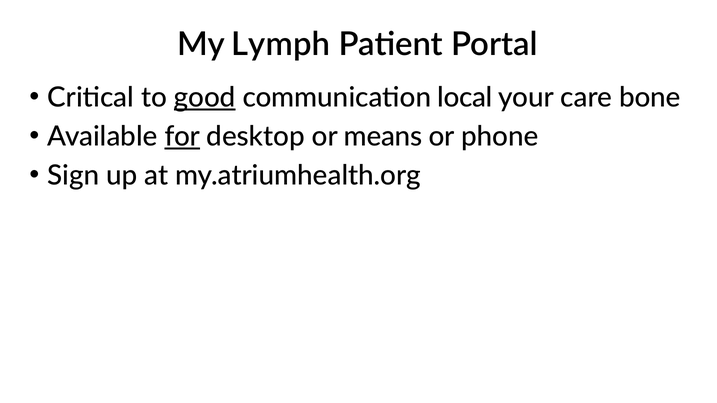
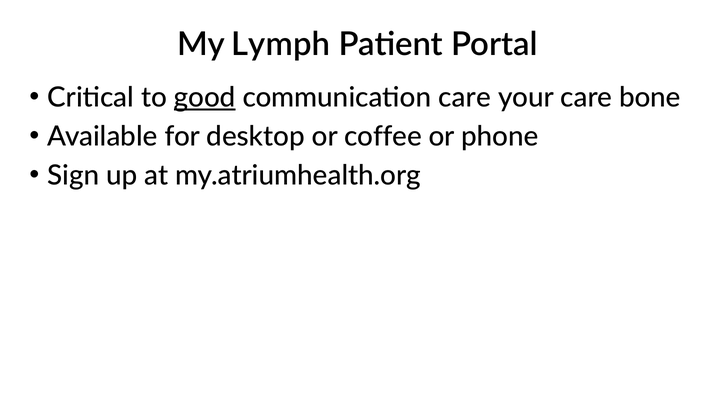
communication local: local -> care
for underline: present -> none
means: means -> coffee
